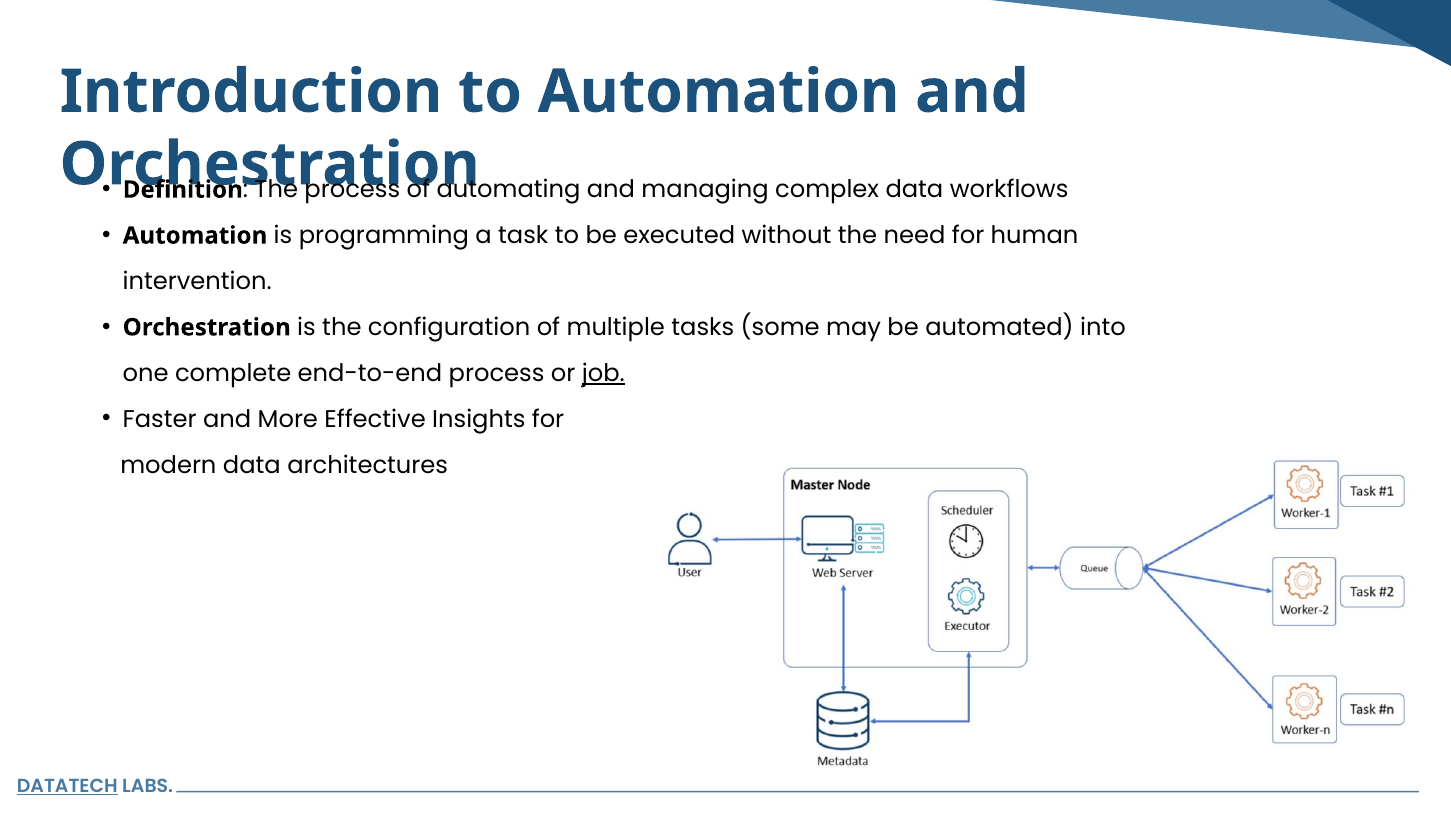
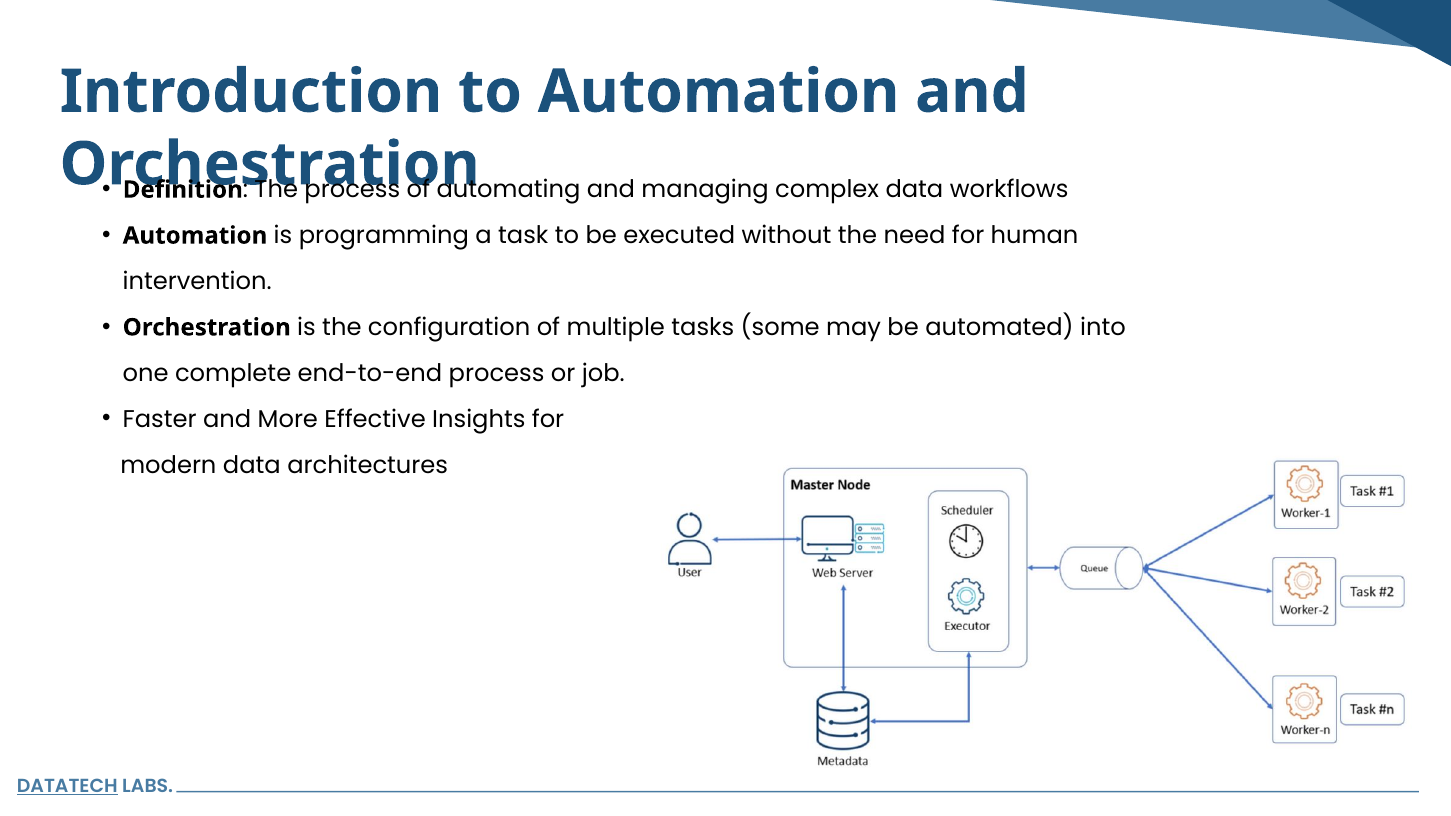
job underline: present -> none
